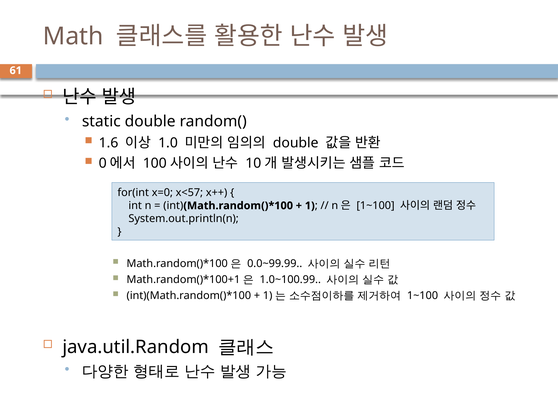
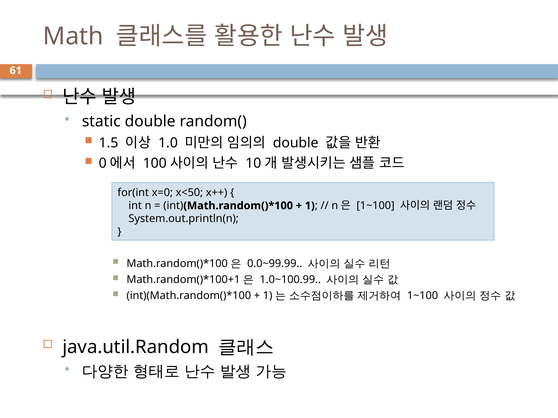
1.6: 1.6 -> 1.5
x<57: x<57 -> x<50
